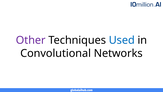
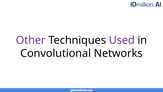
Used colour: blue -> purple
